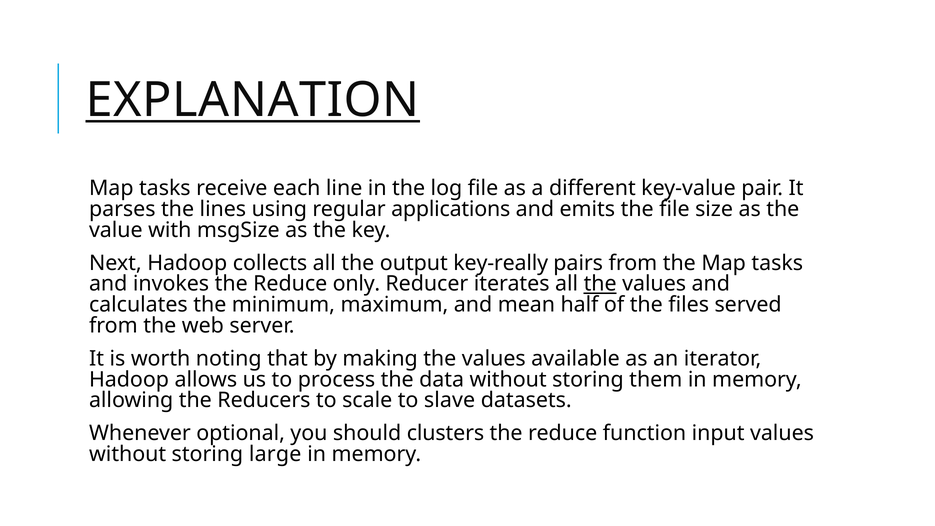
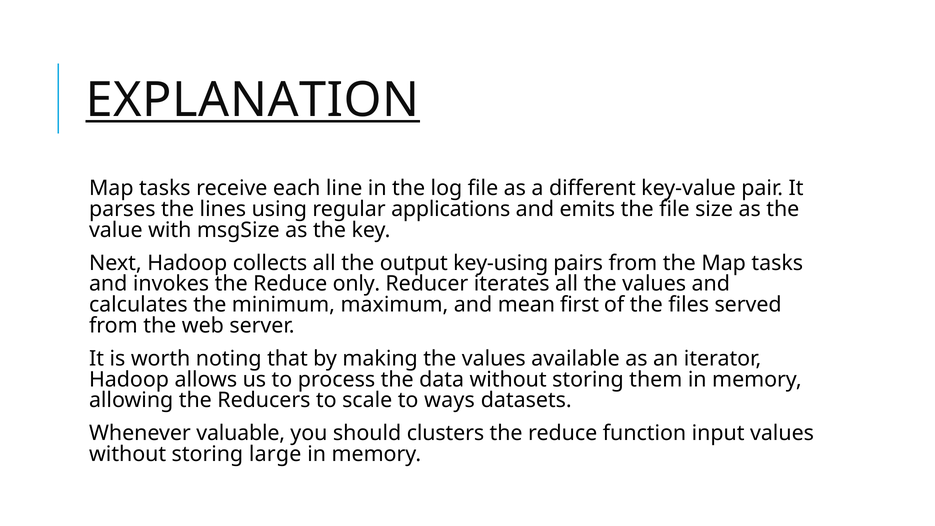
key-really: key-really -> key-using
the at (600, 284) underline: present -> none
half: half -> first
slave: slave -> ways
optional: optional -> valuable
